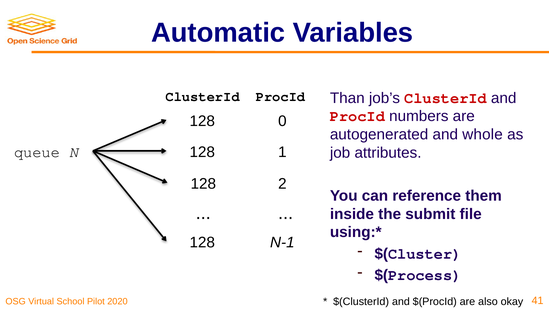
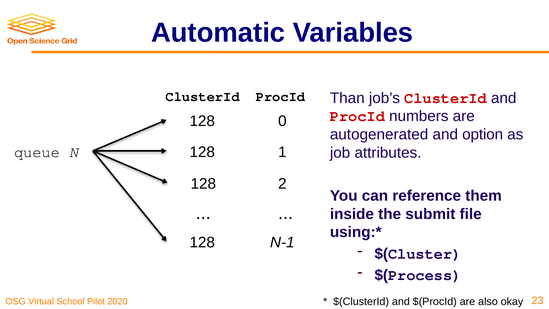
whole: whole -> option
41: 41 -> 23
